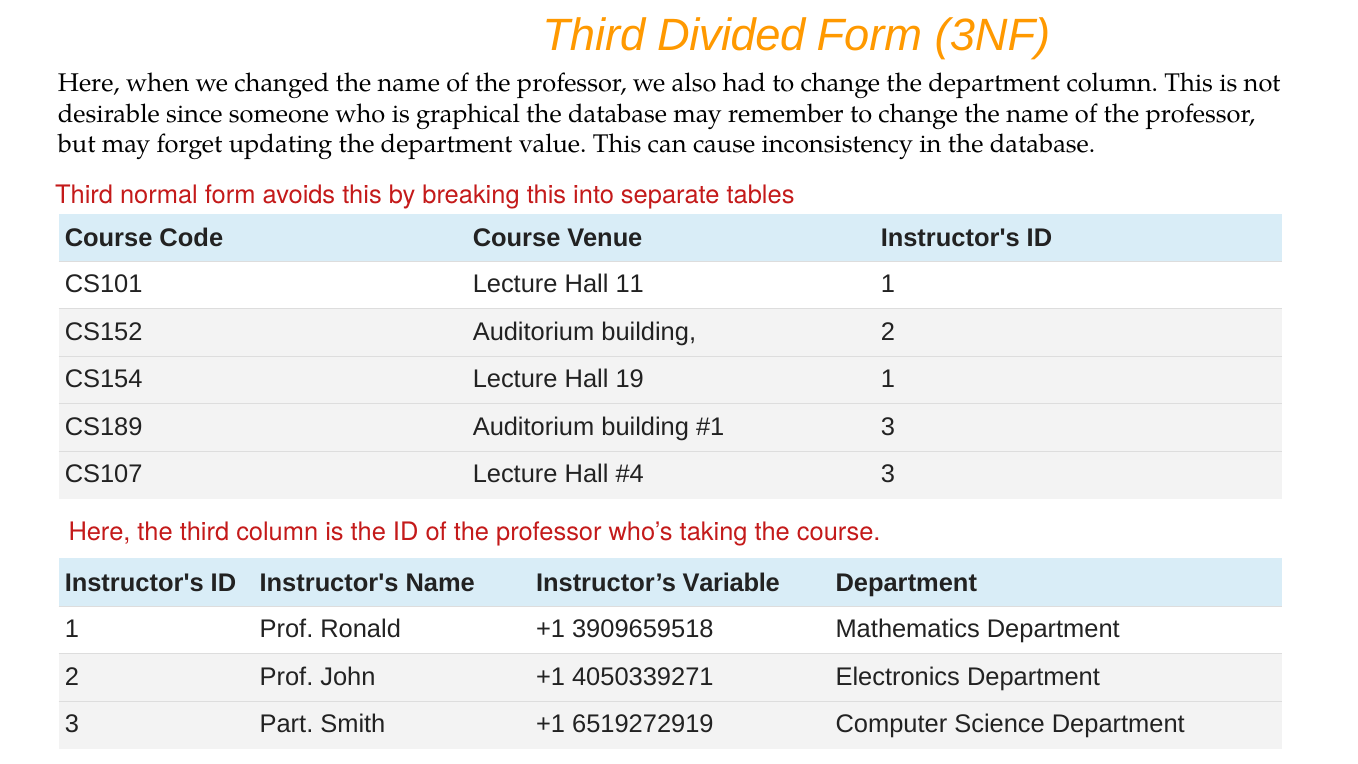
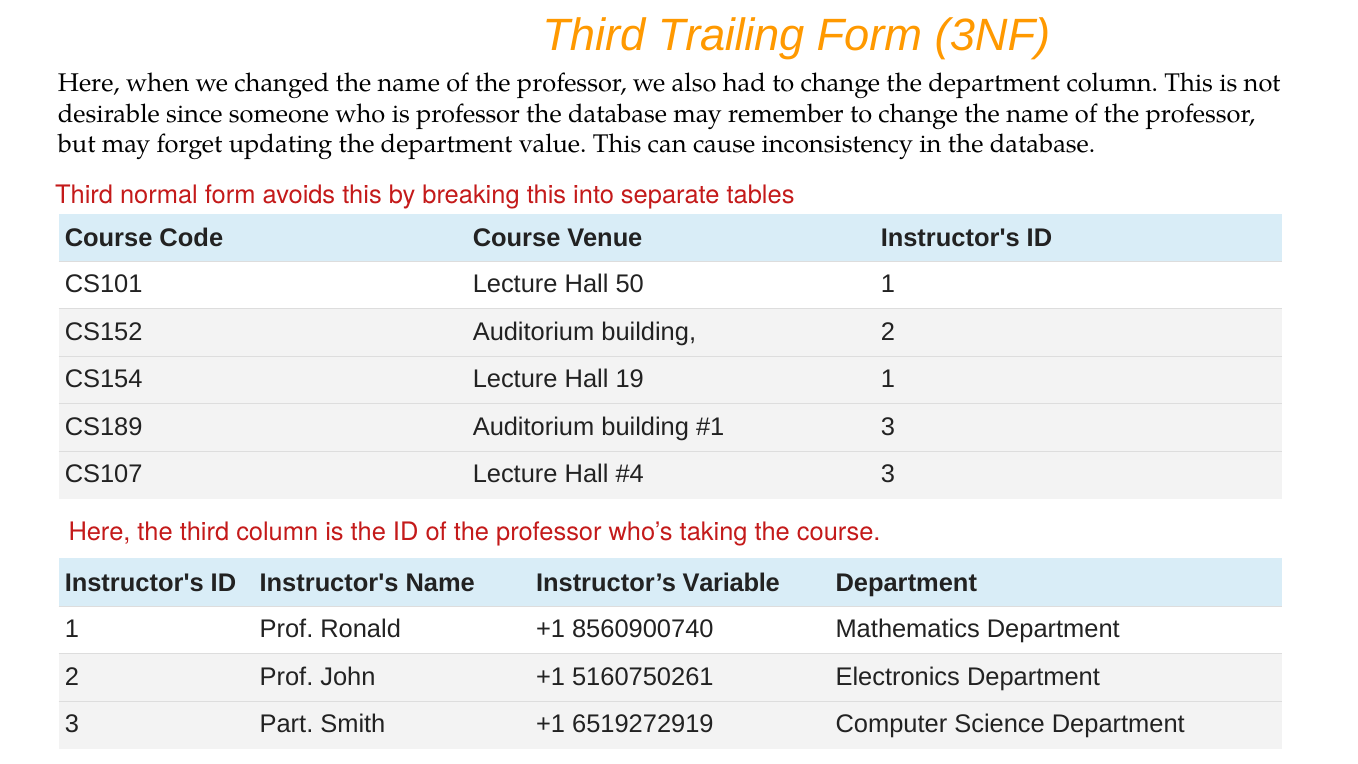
Divided: Divided -> Trailing
is graphical: graphical -> professor
11: 11 -> 50
3909659518: 3909659518 -> 8560900740
4050339271: 4050339271 -> 5160750261
